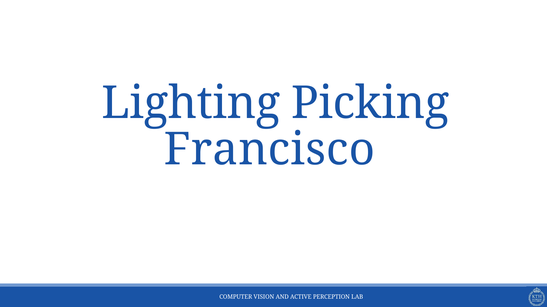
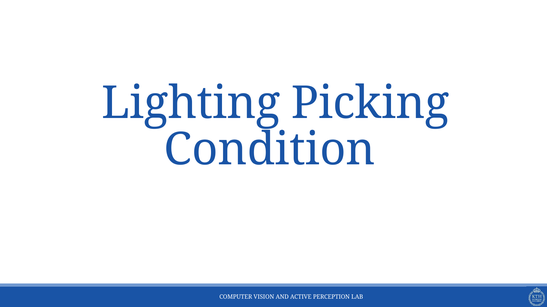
Francisco: Francisco -> Condition
